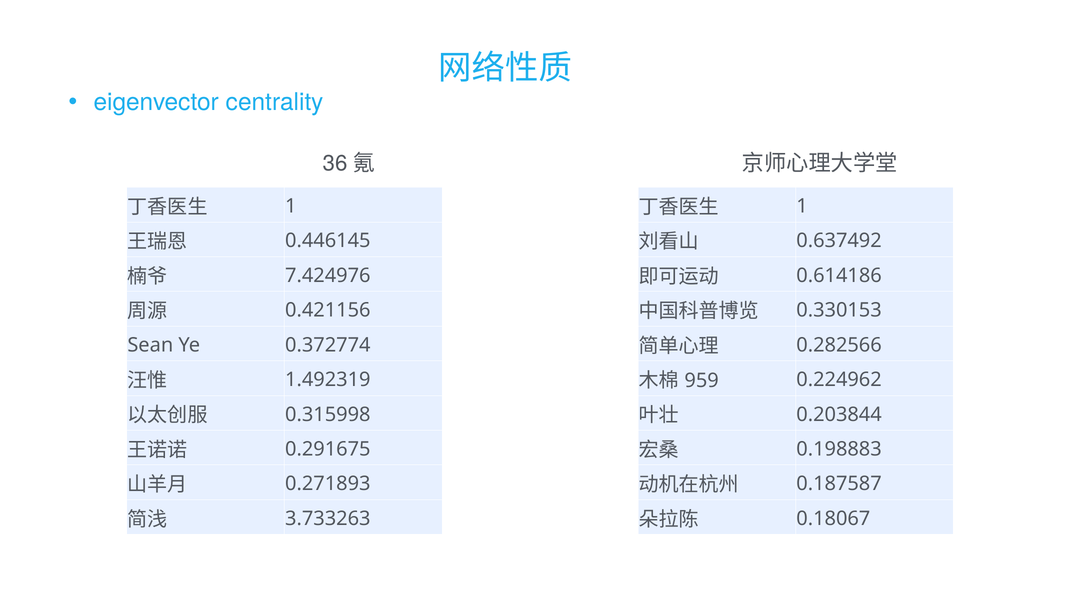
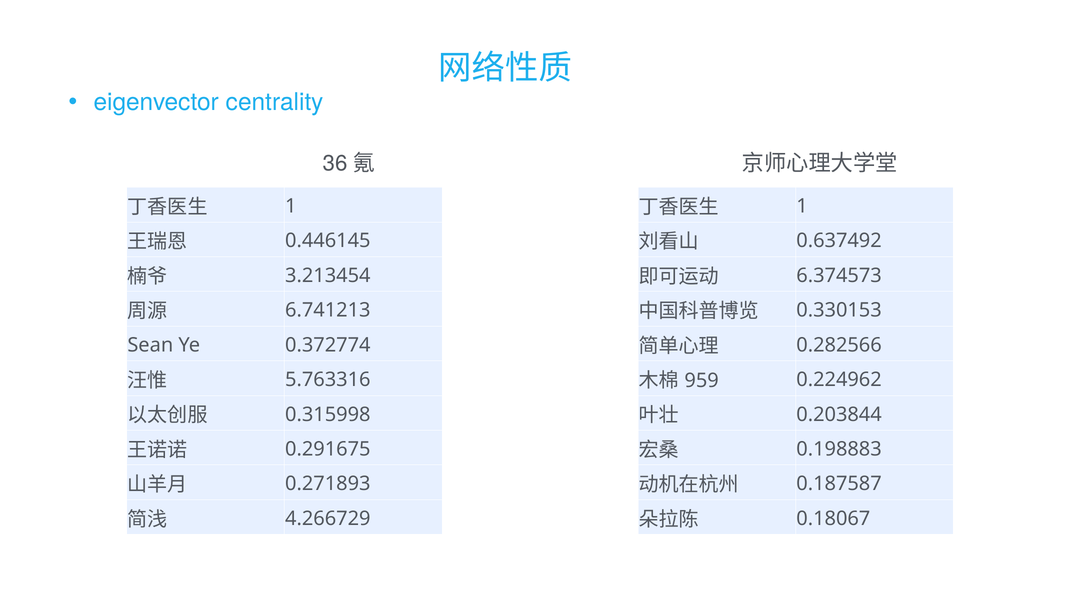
7.424976: 7.424976 -> 3.213454
0.614186: 0.614186 -> 6.374573
0.421156: 0.421156 -> 6.741213
1.492319: 1.492319 -> 5.763316
3.733263: 3.733263 -> 4.266729
